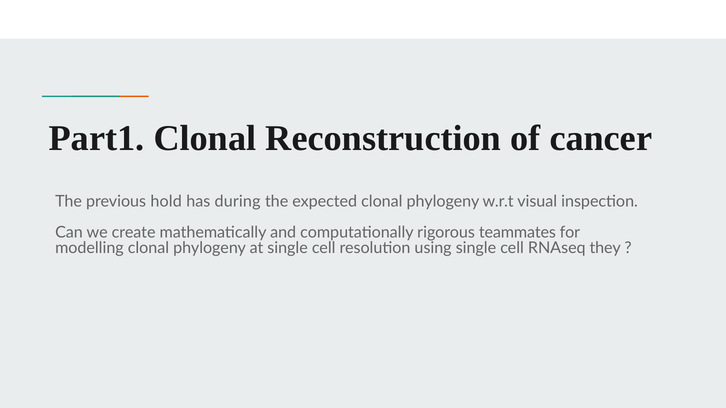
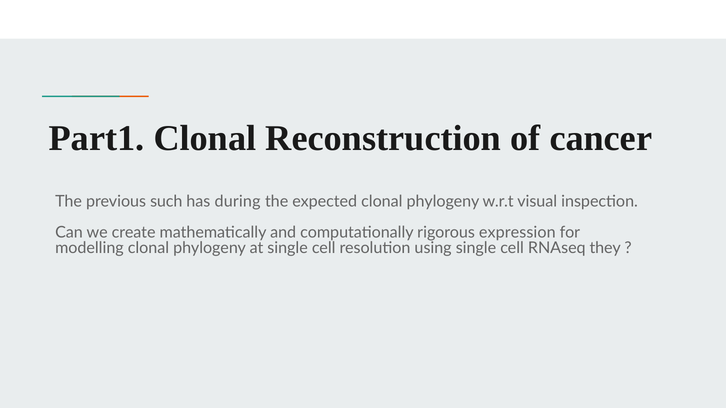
hold: hold -> such
teammates: teammates -> expression
